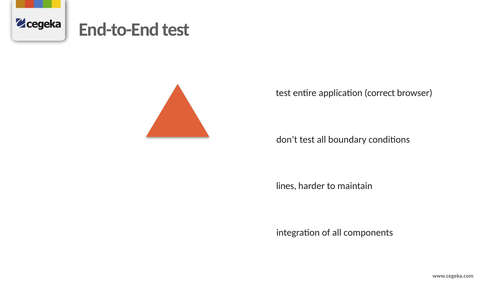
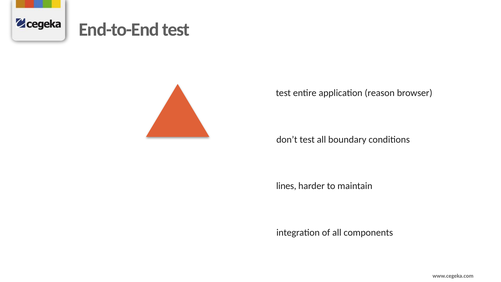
correct: correct -> reason
